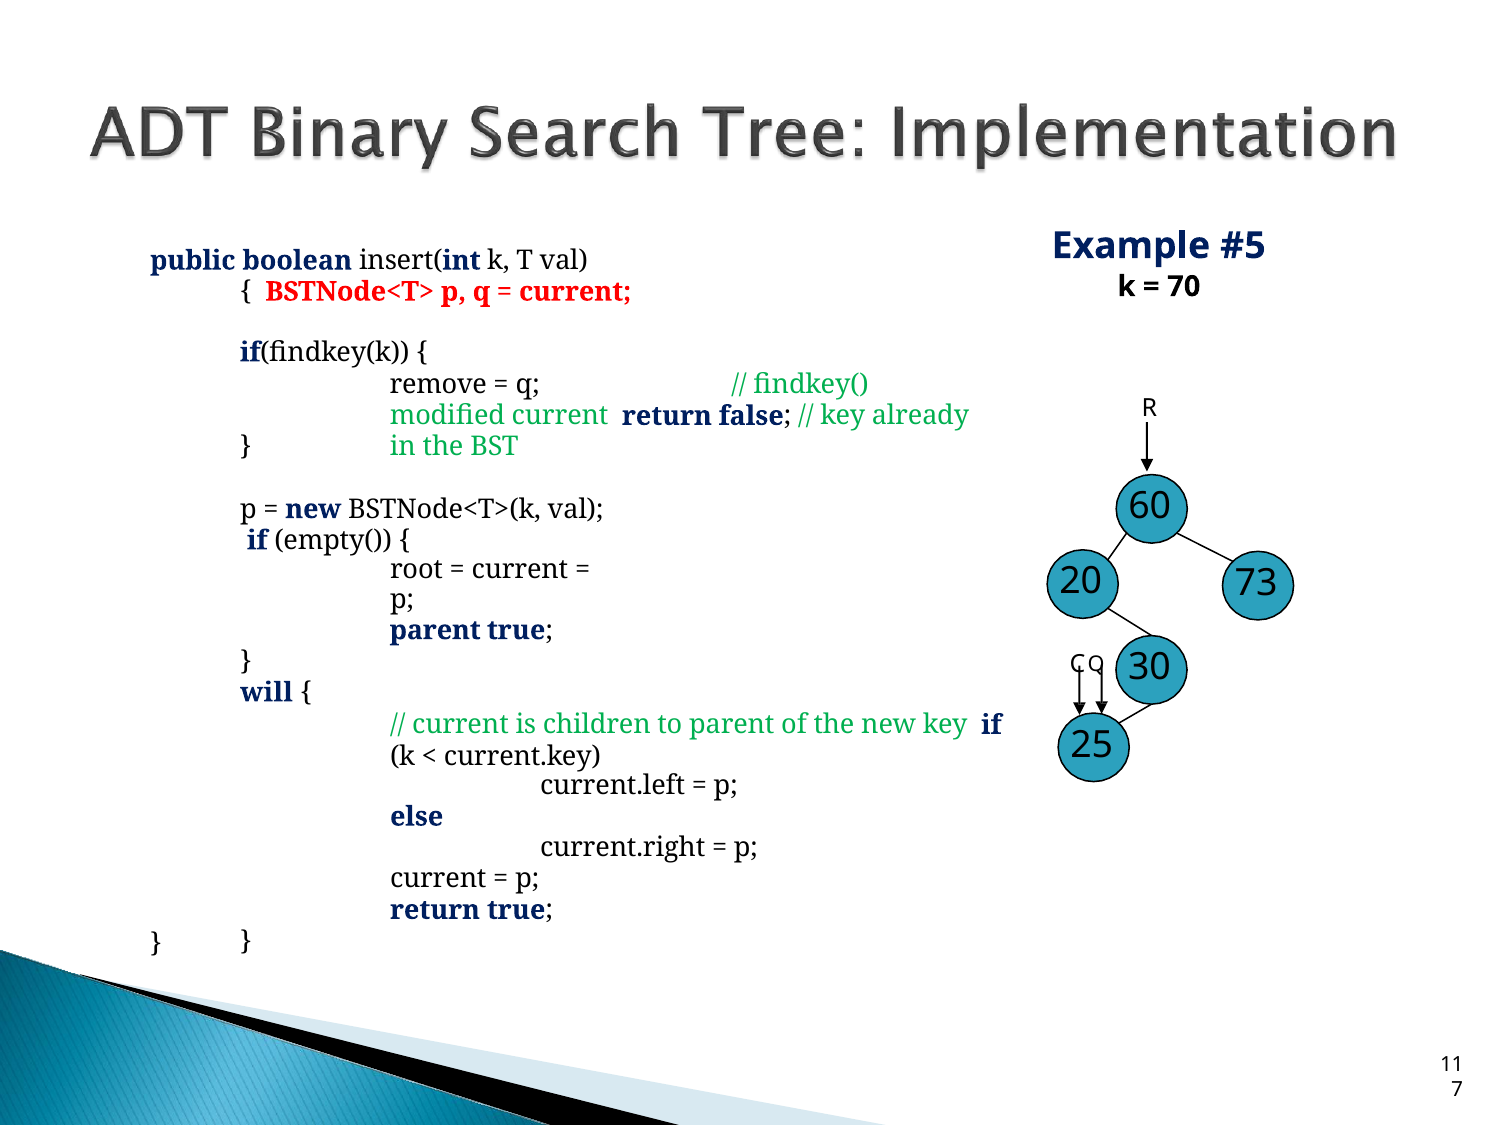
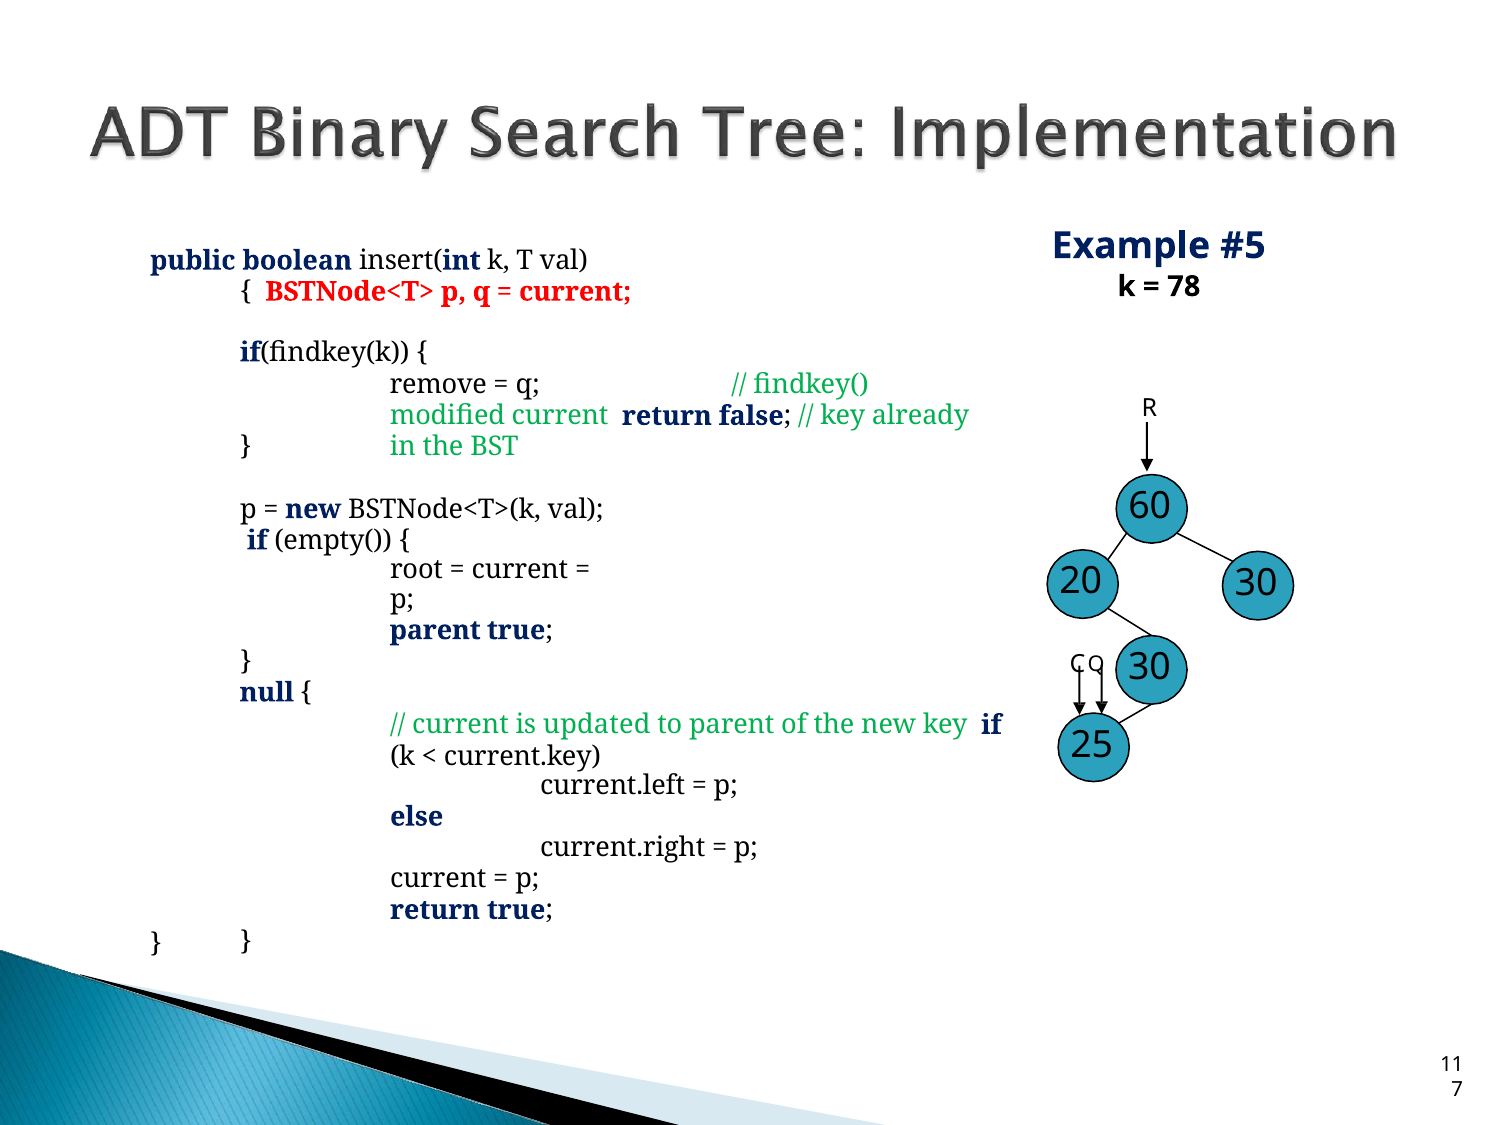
70: 70 -> 78
20 73: 73 -> 30
will: will -> null
children: children -> updated
